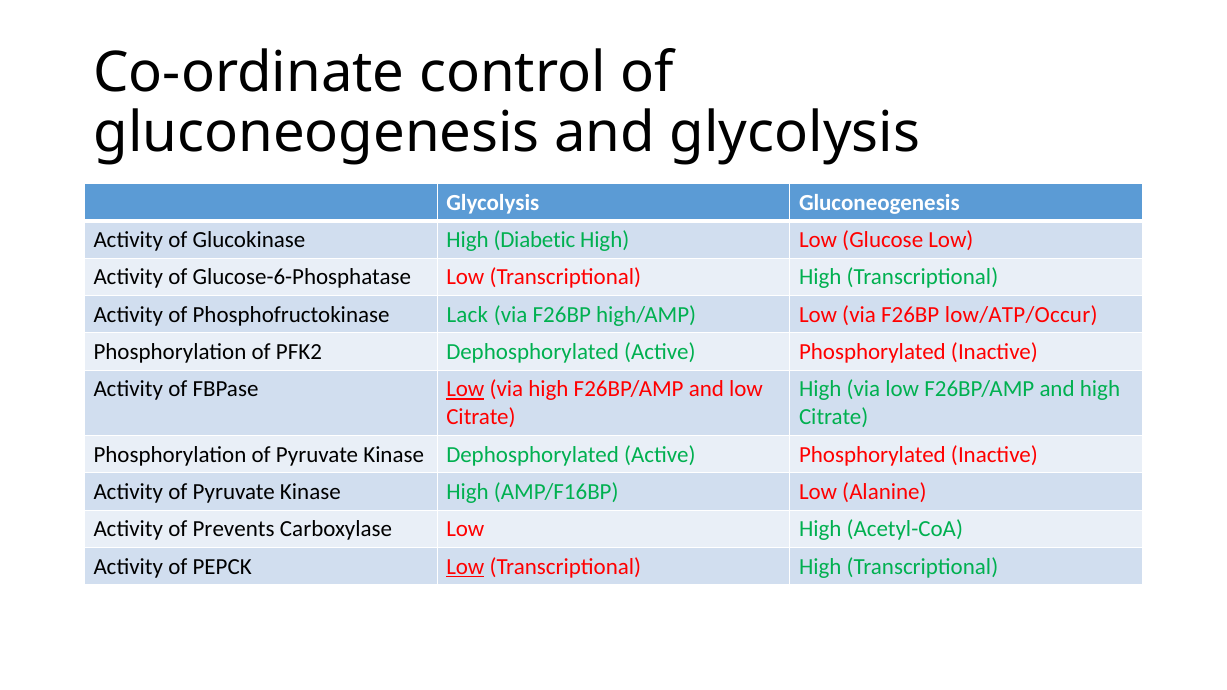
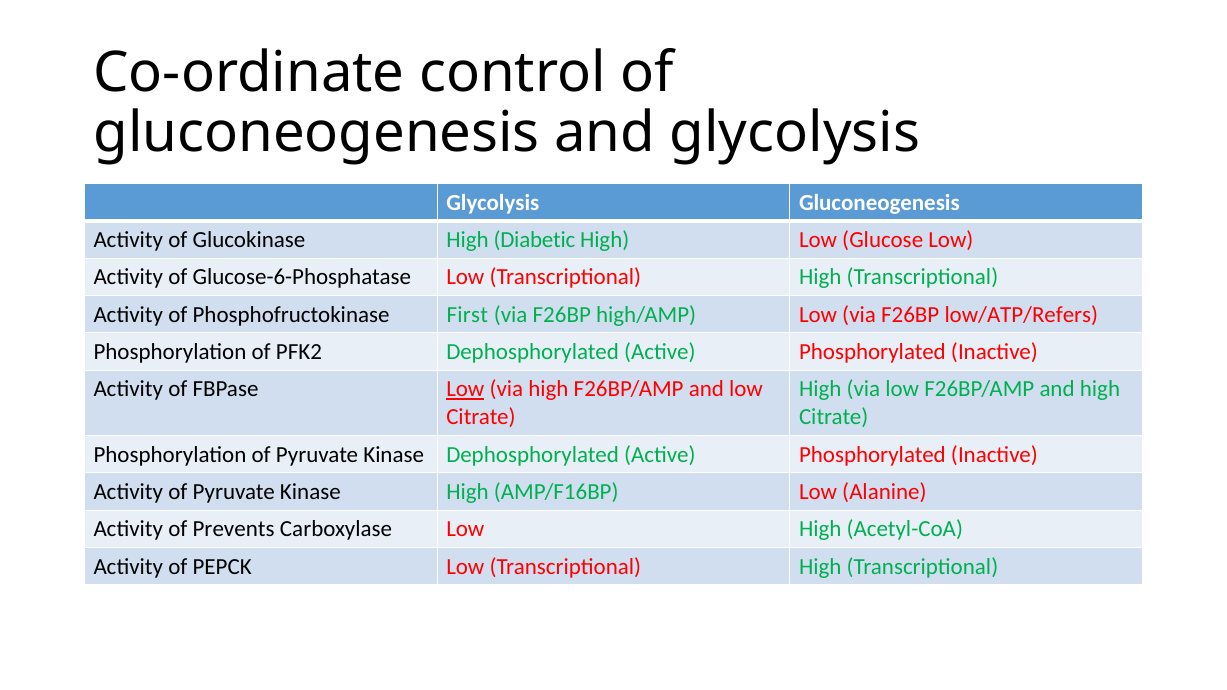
Lack: Lack -> First
low/ATP/Occur: low/ATP/Occur -> low/ATP/Refers
Low at (465, 567) underline: present -> none
